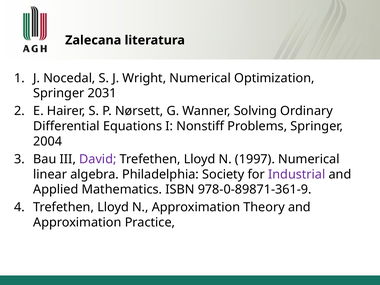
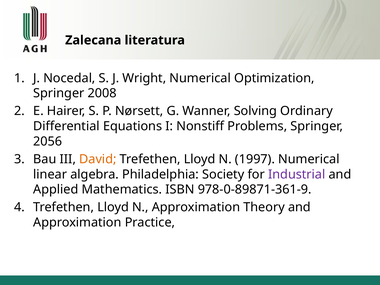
2031: 2031 -> 2008
2004: 2004 -> 2056
David colour: purple -> orange
